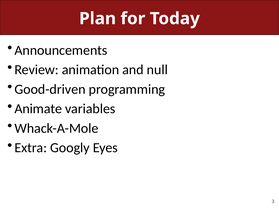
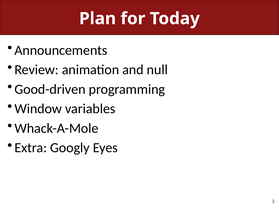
Animate: Animate -> Window
